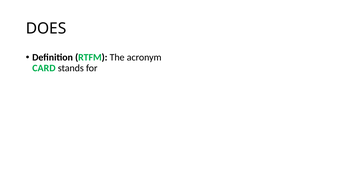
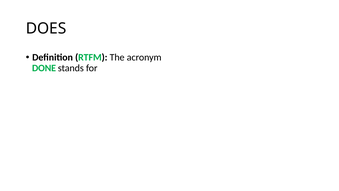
CARD: CARD -> DONE
